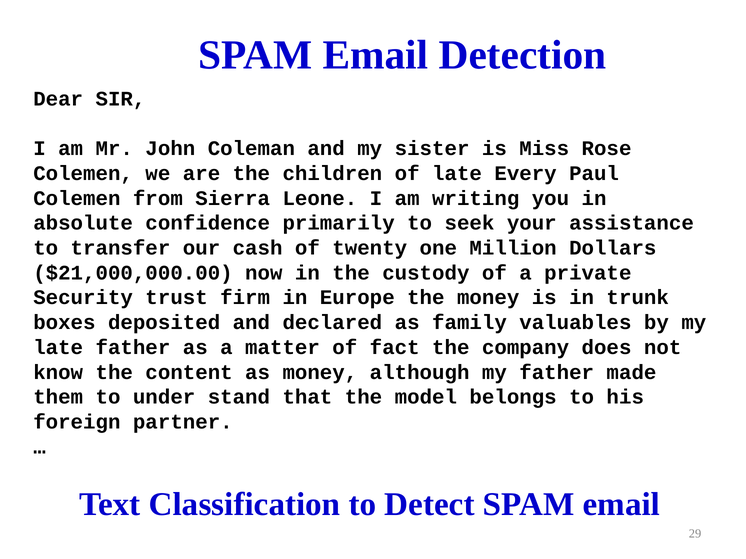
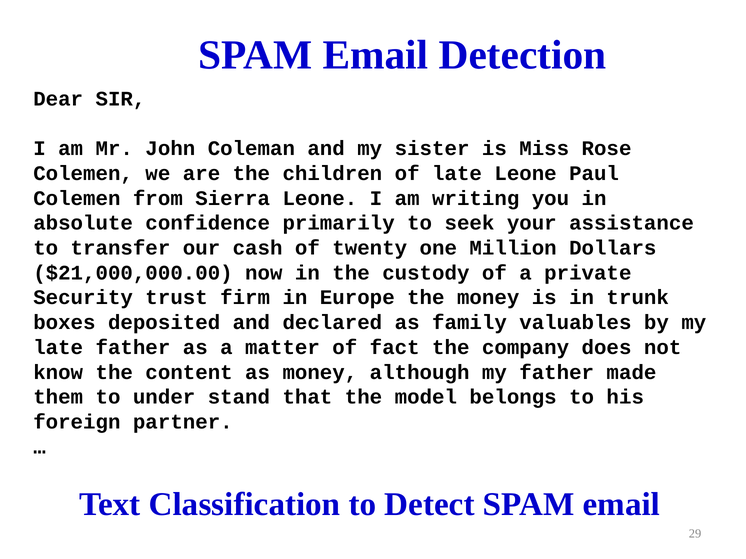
late Every: Every -> Leone
